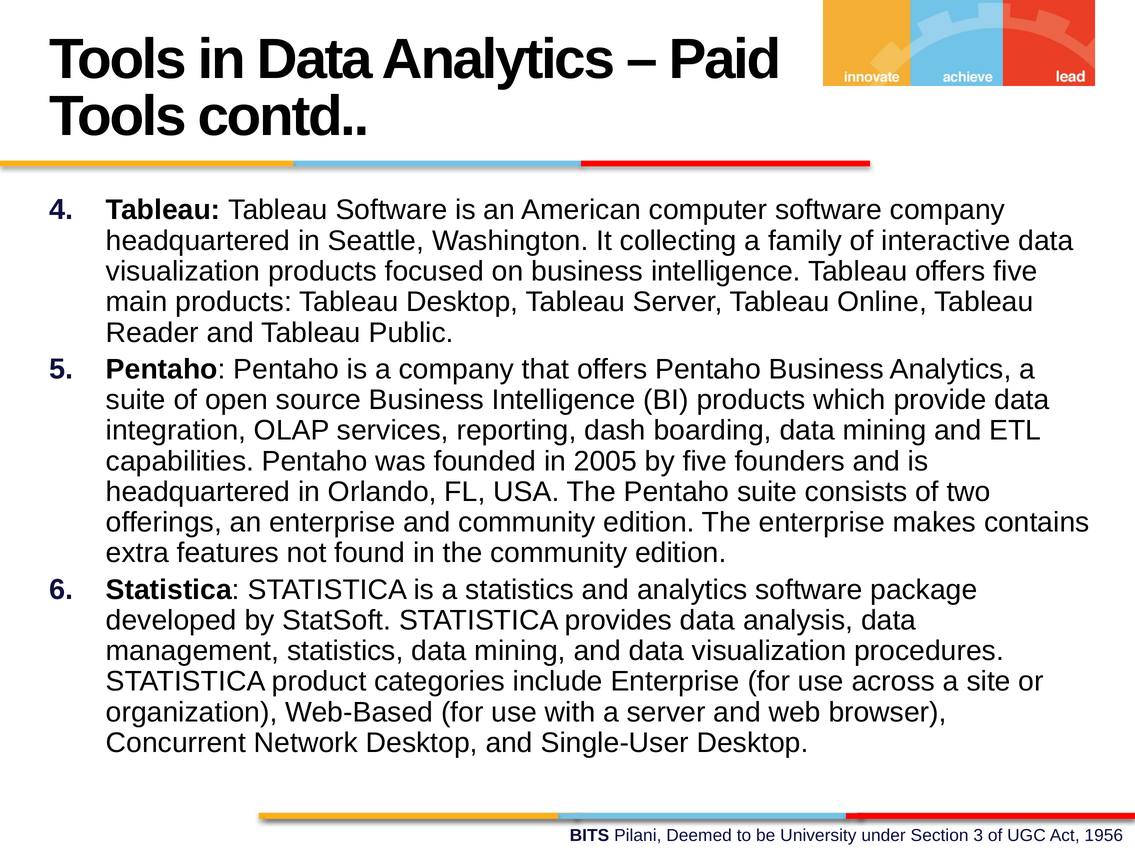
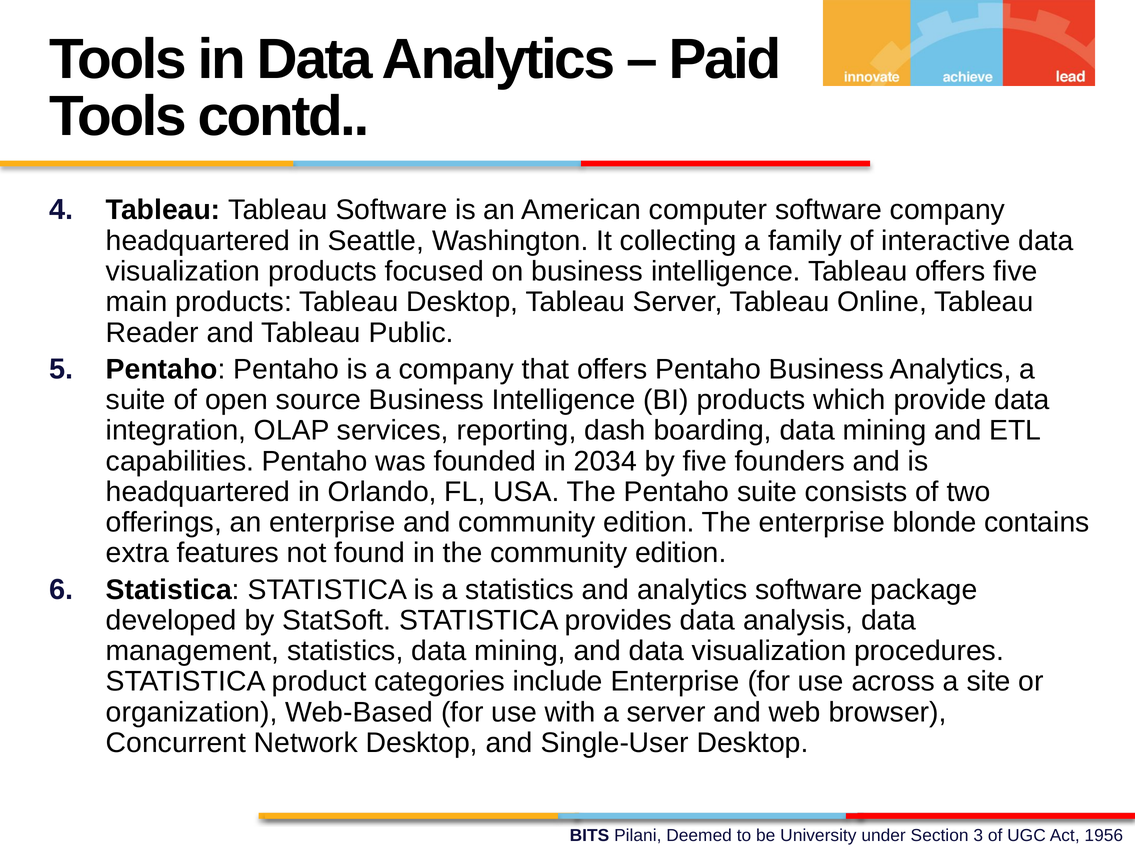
2005: 2005 -> 2034
makes: makes -> blonde
